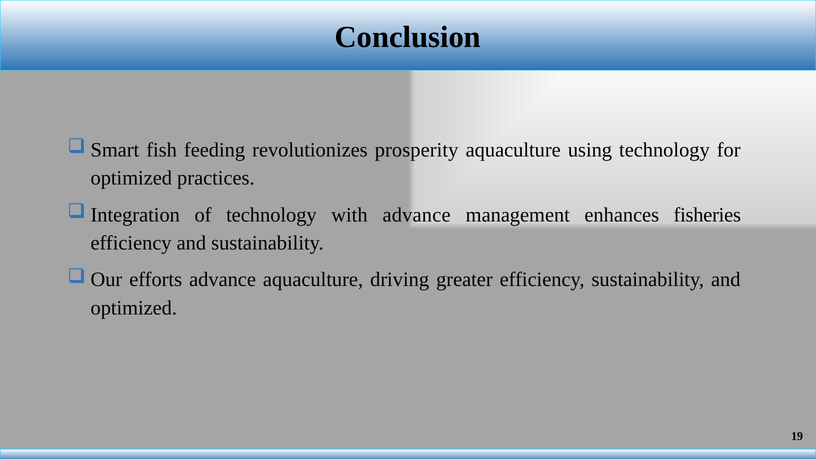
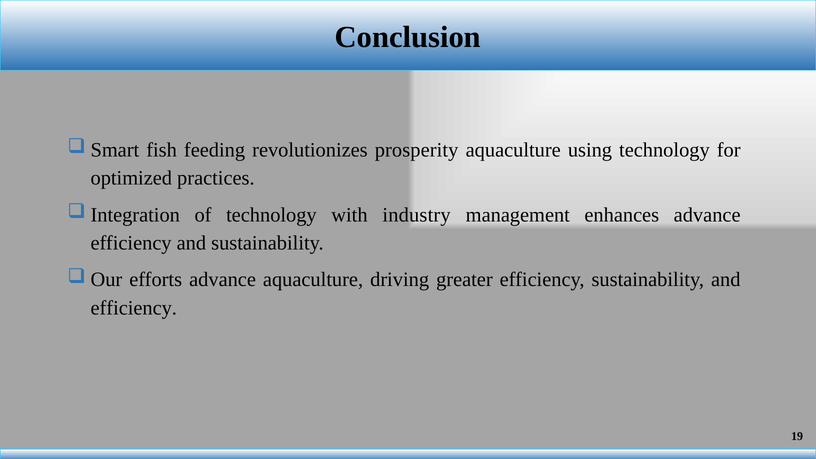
with advance: advance -> industry
enhances fisheries: fisheries -> advance
optimized at (134, 308): optimized -> efficiency
